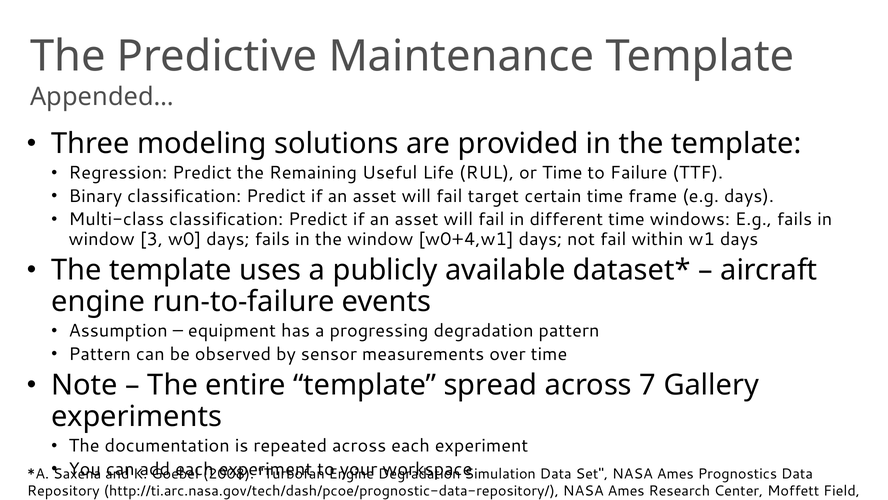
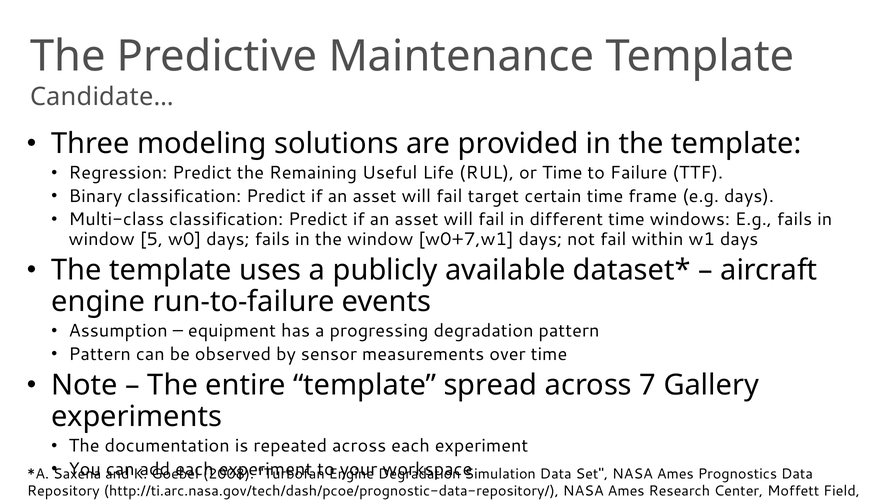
Appended…: Appended… -> Candidate…
3: 3 -> 5
w0+4,w1: w0+4,w1 -> w0+7,w1
